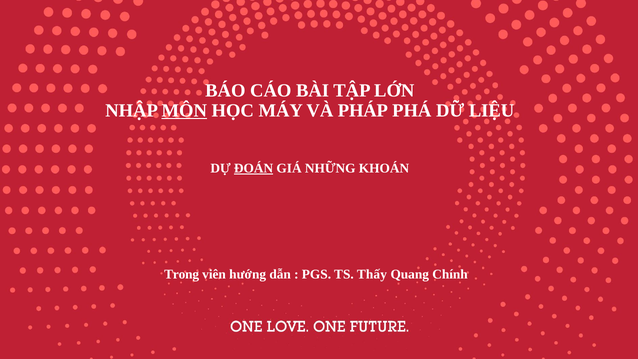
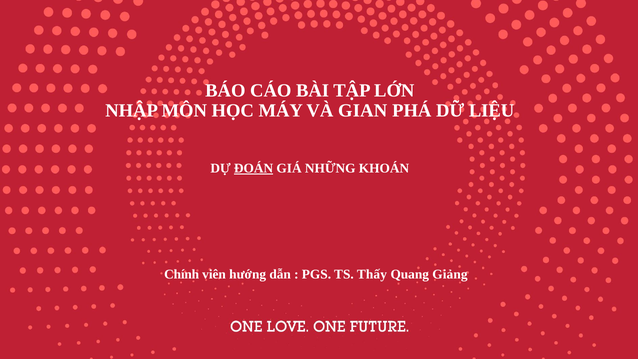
MÔN underline: present -> none
PHÁP: PHÁP -> GIAN
Trong: Trong -> Chính
Chính: Chính -> Giảng
